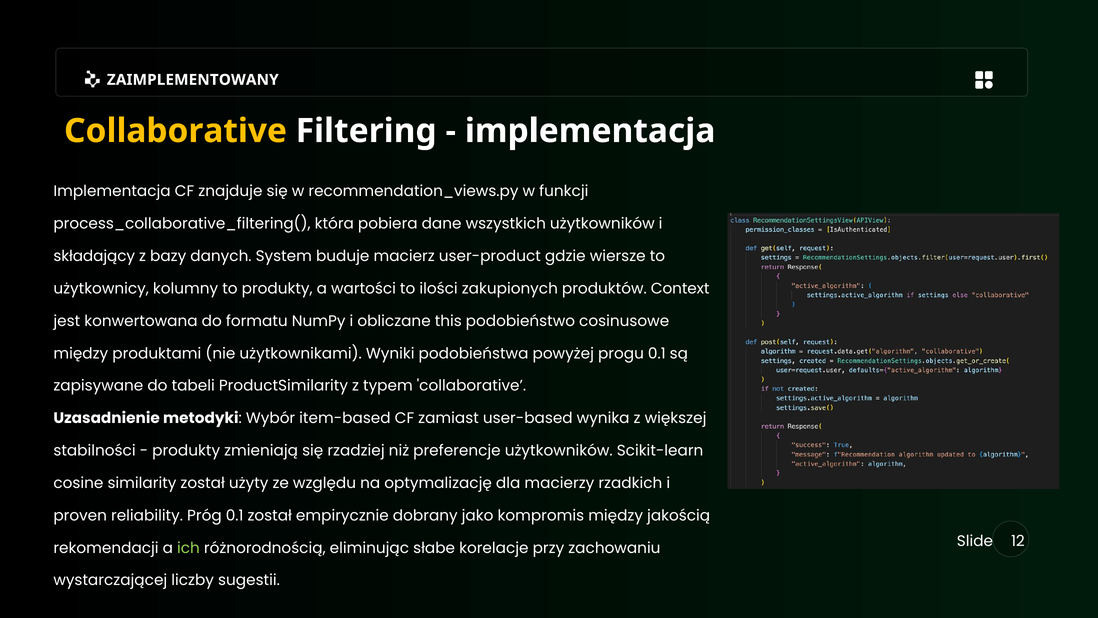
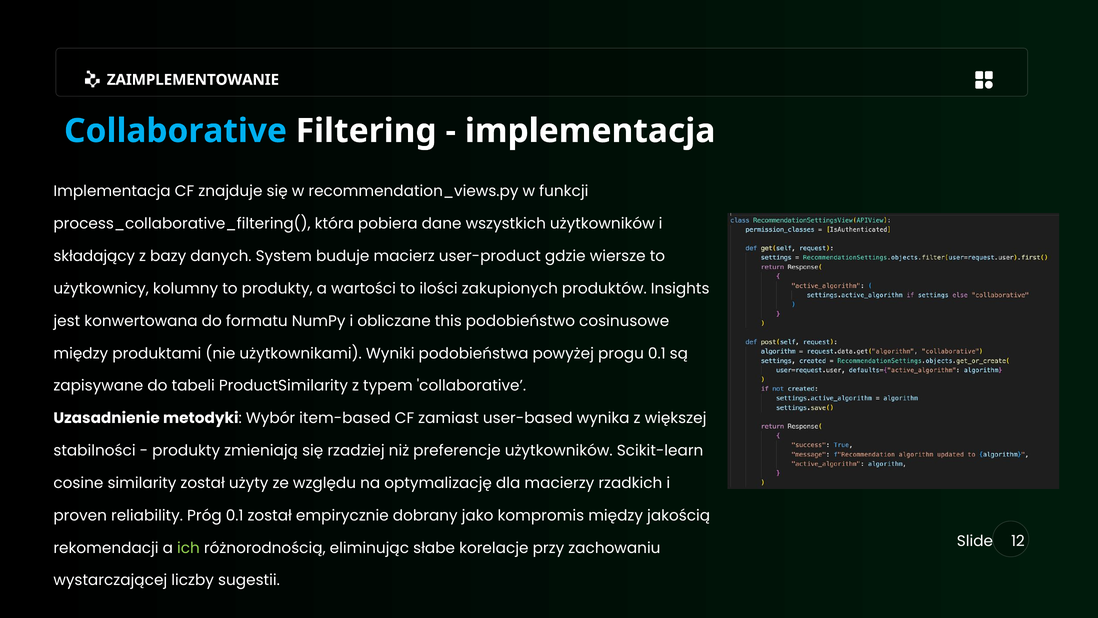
ZAIMPLEMENTOWANY: ZAIMPLEMENTOWANY -> ZAIMPLEMENTOWANIE
Collaborative at (175, 131) colour: yellow -> light blue
Context: Context -> Insights
